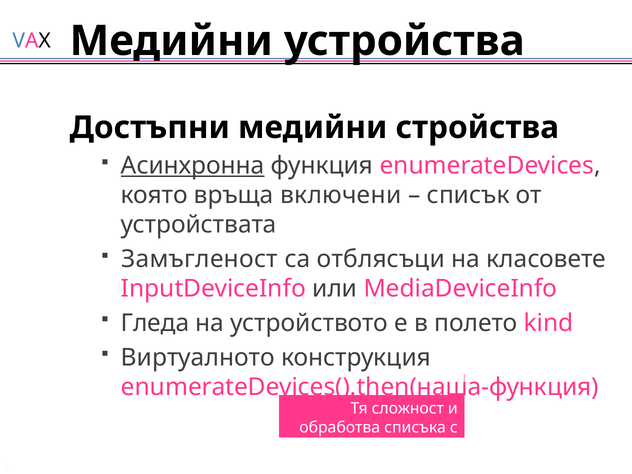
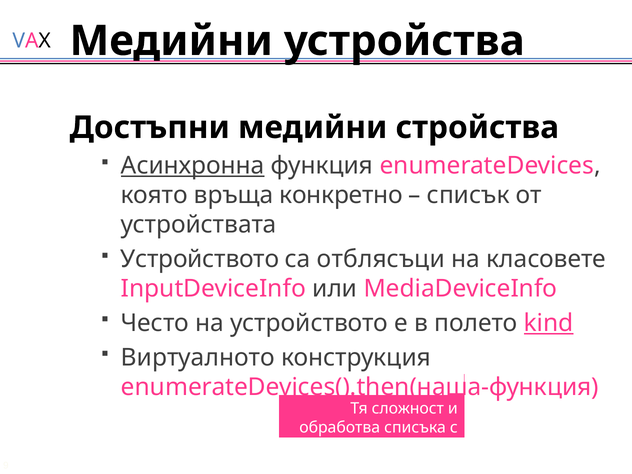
включени: включени -> конкретно
Замъгленост at (200, 259): Замъгленост -> Устройството
Гледа: Гледа -> Често
kind underline: none -> present
